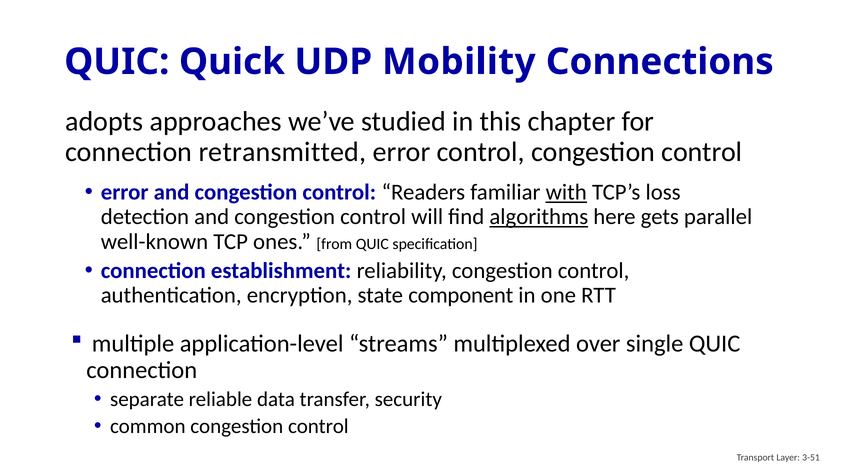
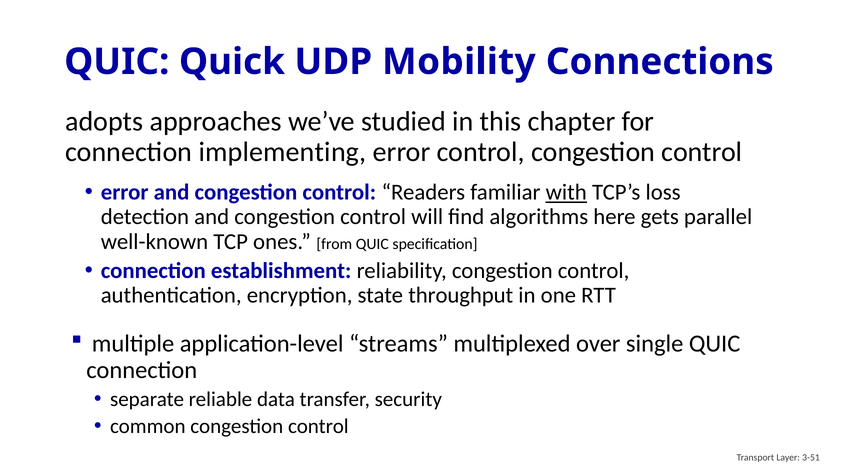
retransmitted: retransmitted -> implementing
algorithms underline: present -> none
component: component -> throughput
